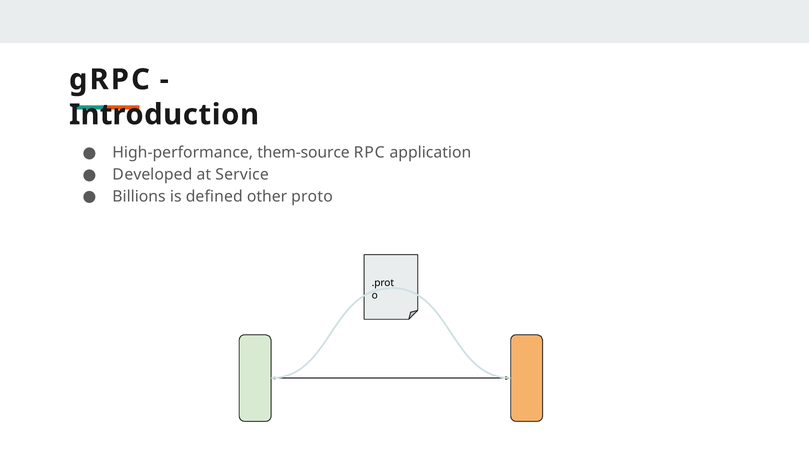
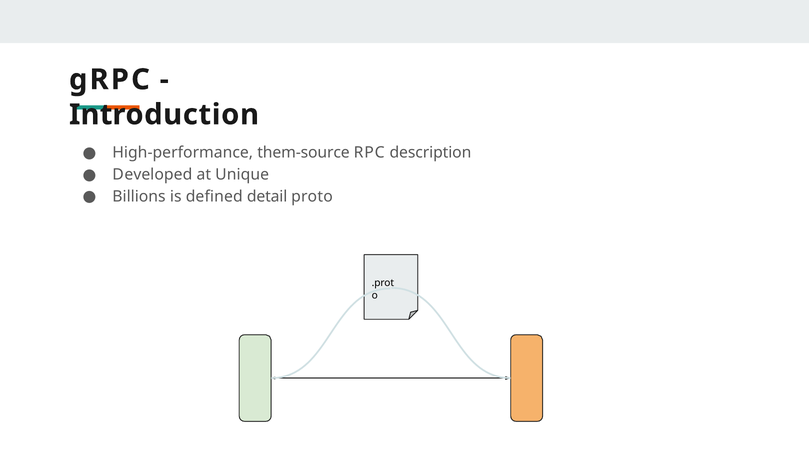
application: application -> description
Service: Service -> Unique
other: other -> detail
